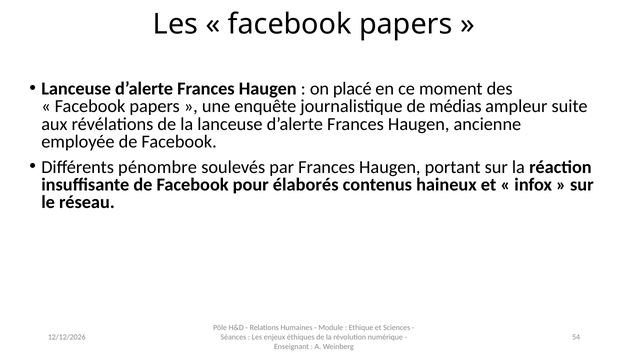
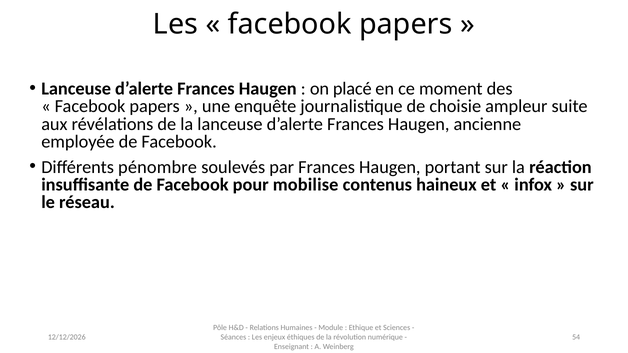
médias: médias -> choisie
élaborés: élaborés -> mobilise
